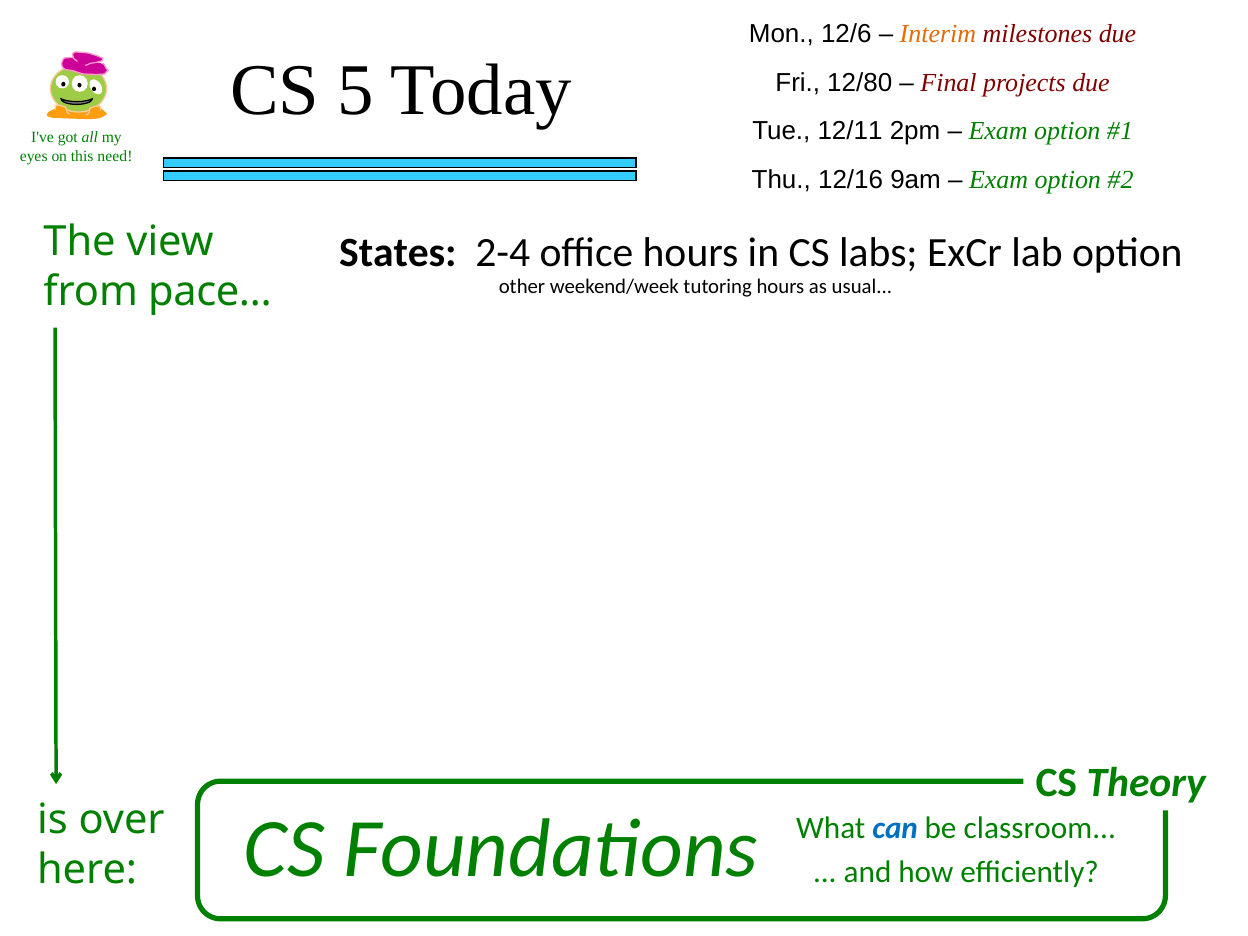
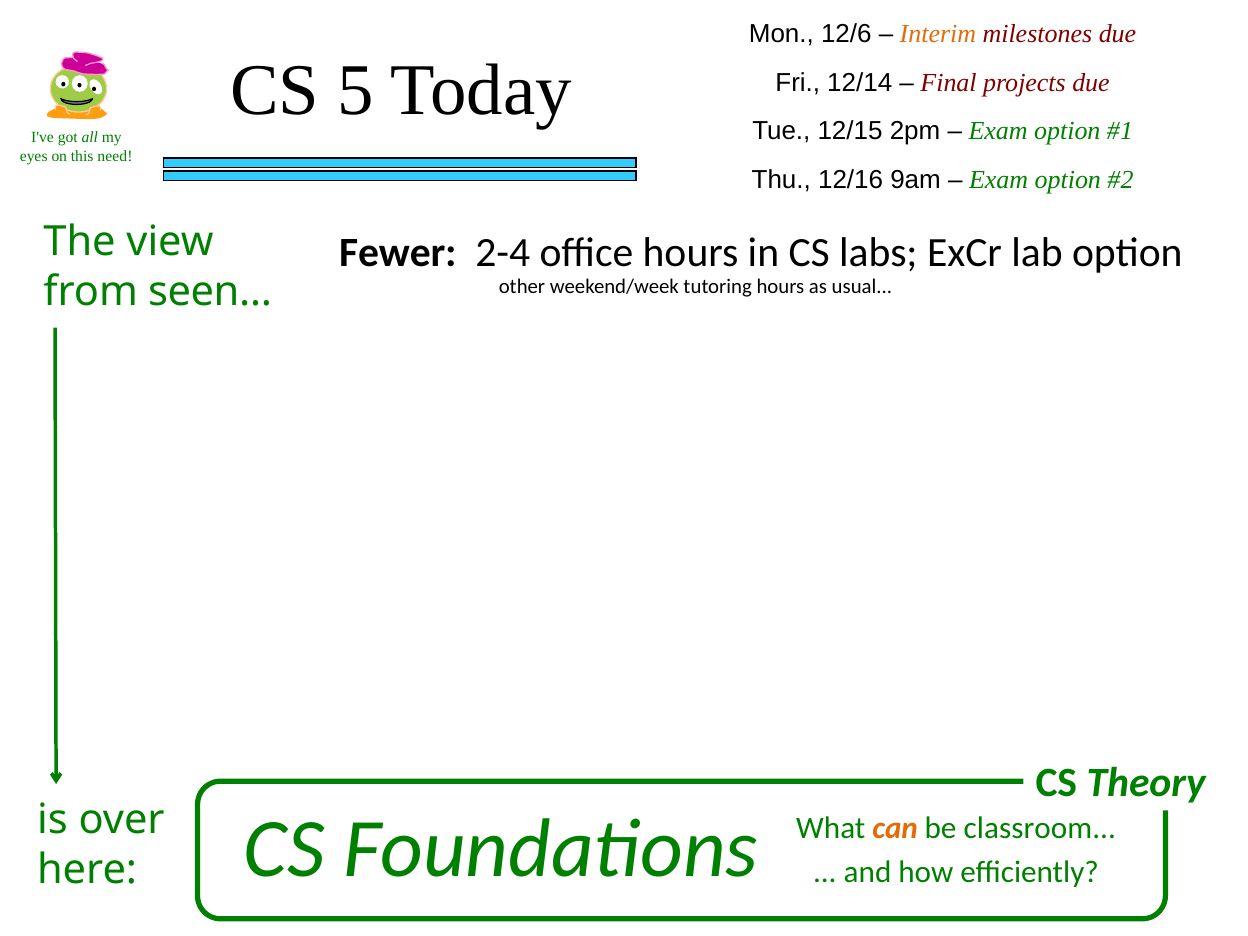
12/80: 12/80 -> 12/14
12/11: 12/11 -> 12/15
States: States -> Fewer
pace…: pace… -> seen…
can colour: blue -> orange
